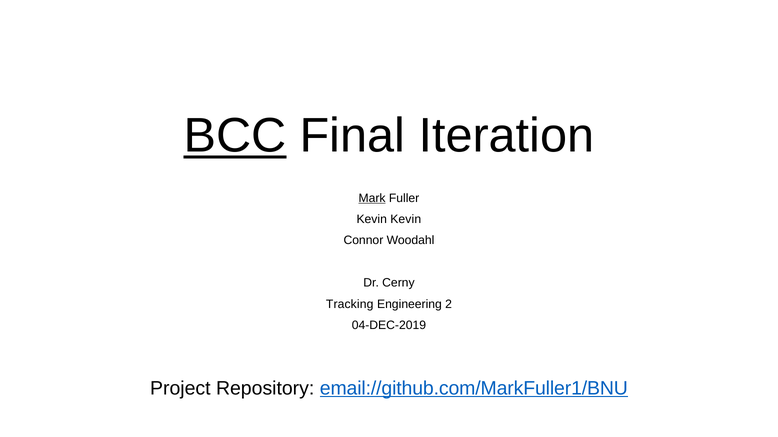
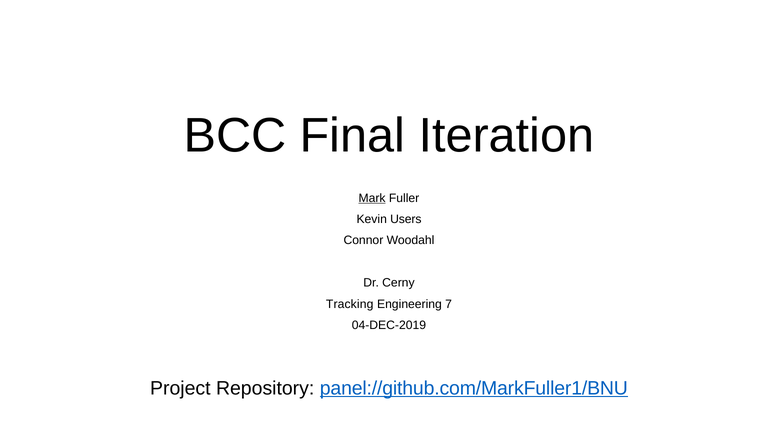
BCC underline: present -> none
Kevin Kevin: Kevin -> Users
2: 2 -> 7
email://github.com/MarkFuller1/BNU: email://github.com/MarkFuller1/BNU -> panel://github.com/MarkFuller1/BNU
